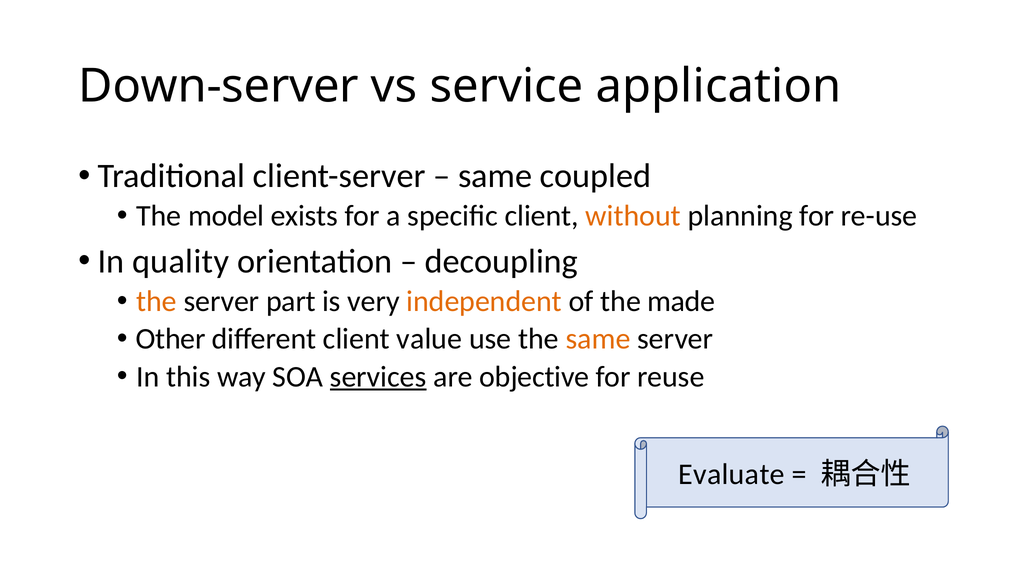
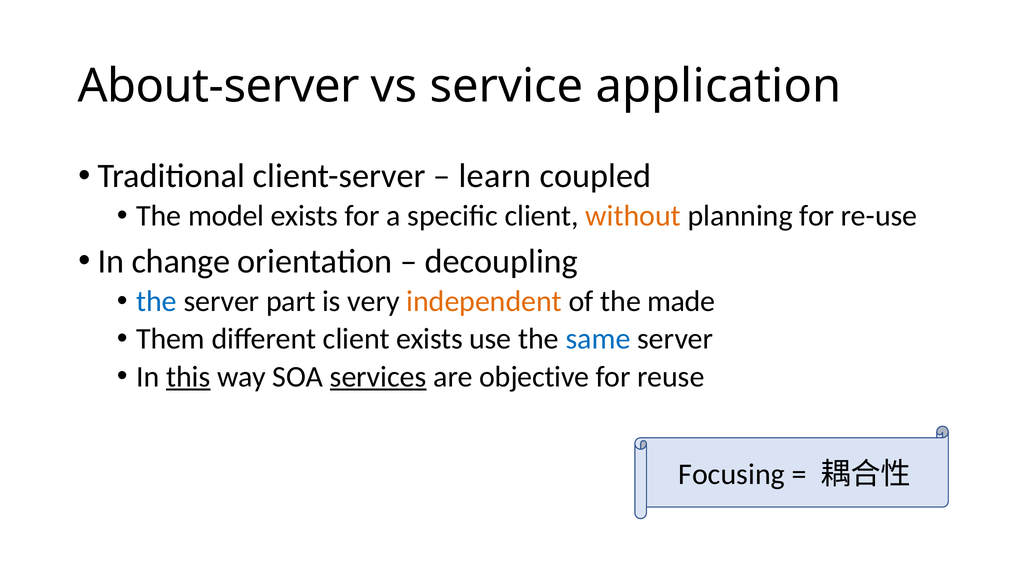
Down-server: Down-server -> About-server
same at (495, 176): same -> learn
quality: quality -> change
the at (157, 302) colour: orange -> blue
Other: Other -> Them
client value: value -> exists
same at (598, 339) colour: orange -> blue
this underline: none -> present
Evaluate: Evaluate -> Focusing
